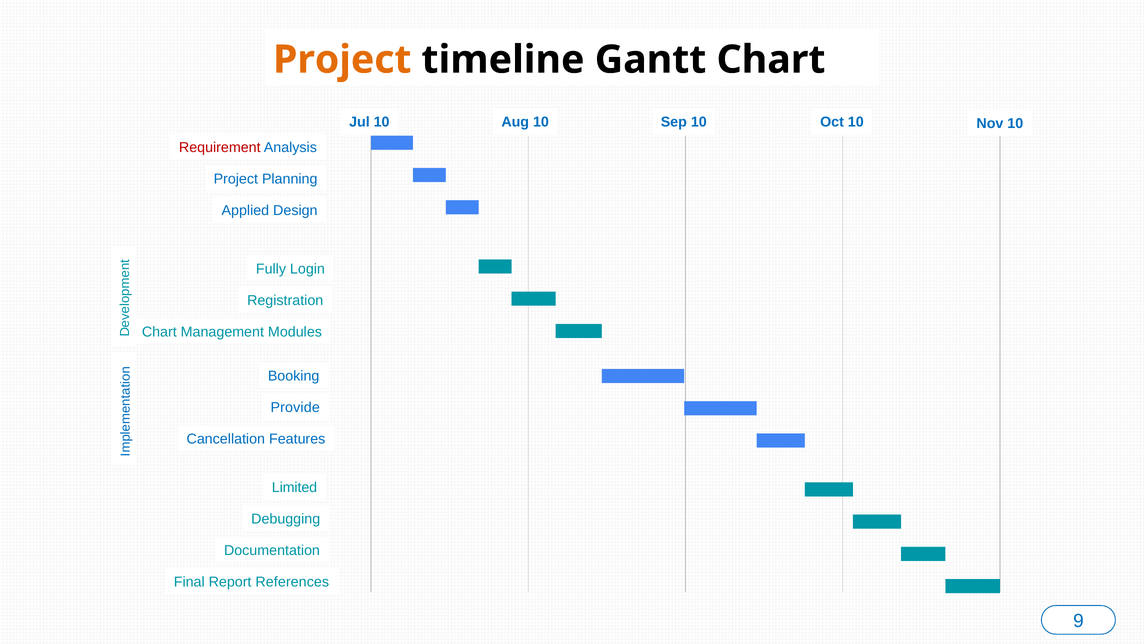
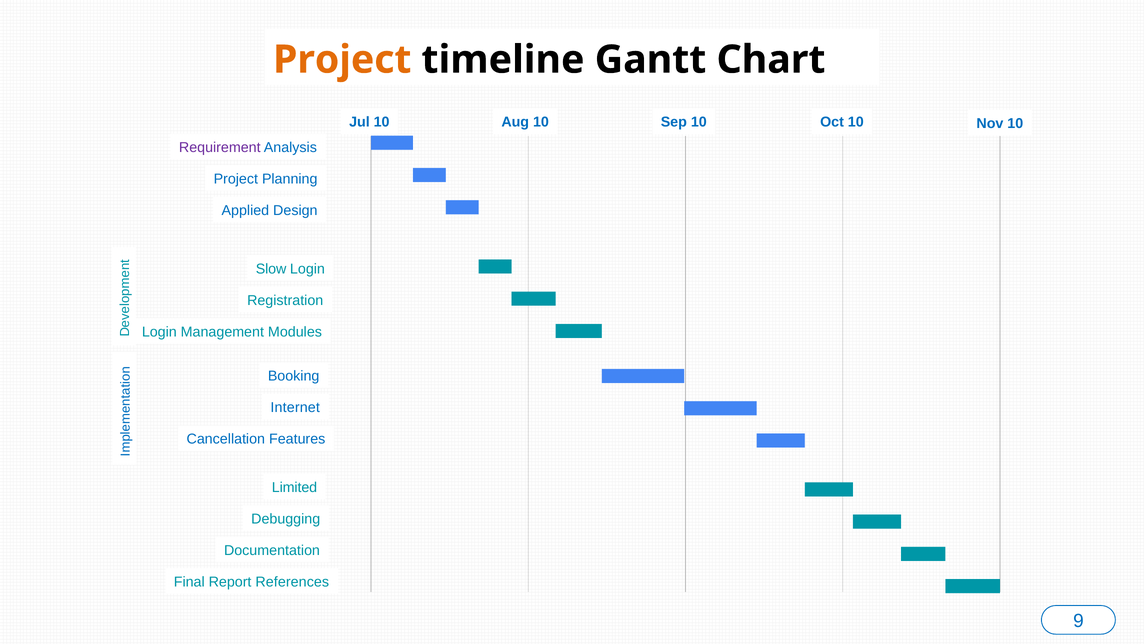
Requirement colour: red -> purple
Fully: Fully -> Slow
Chart at (159, 332): Chart -> Login
Provide: Provide -> Internet
